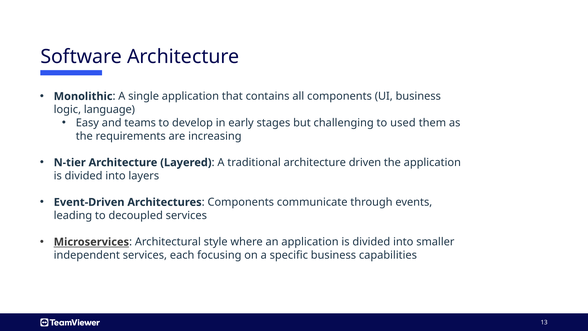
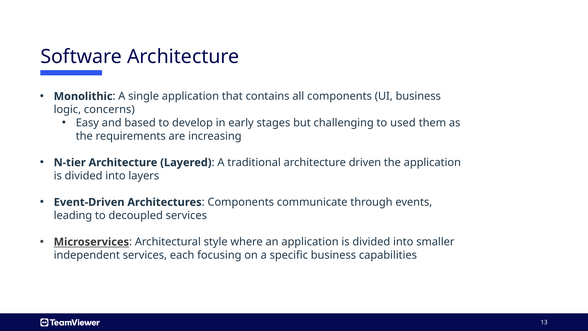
language: language -> concerns
teams: teams -> based
